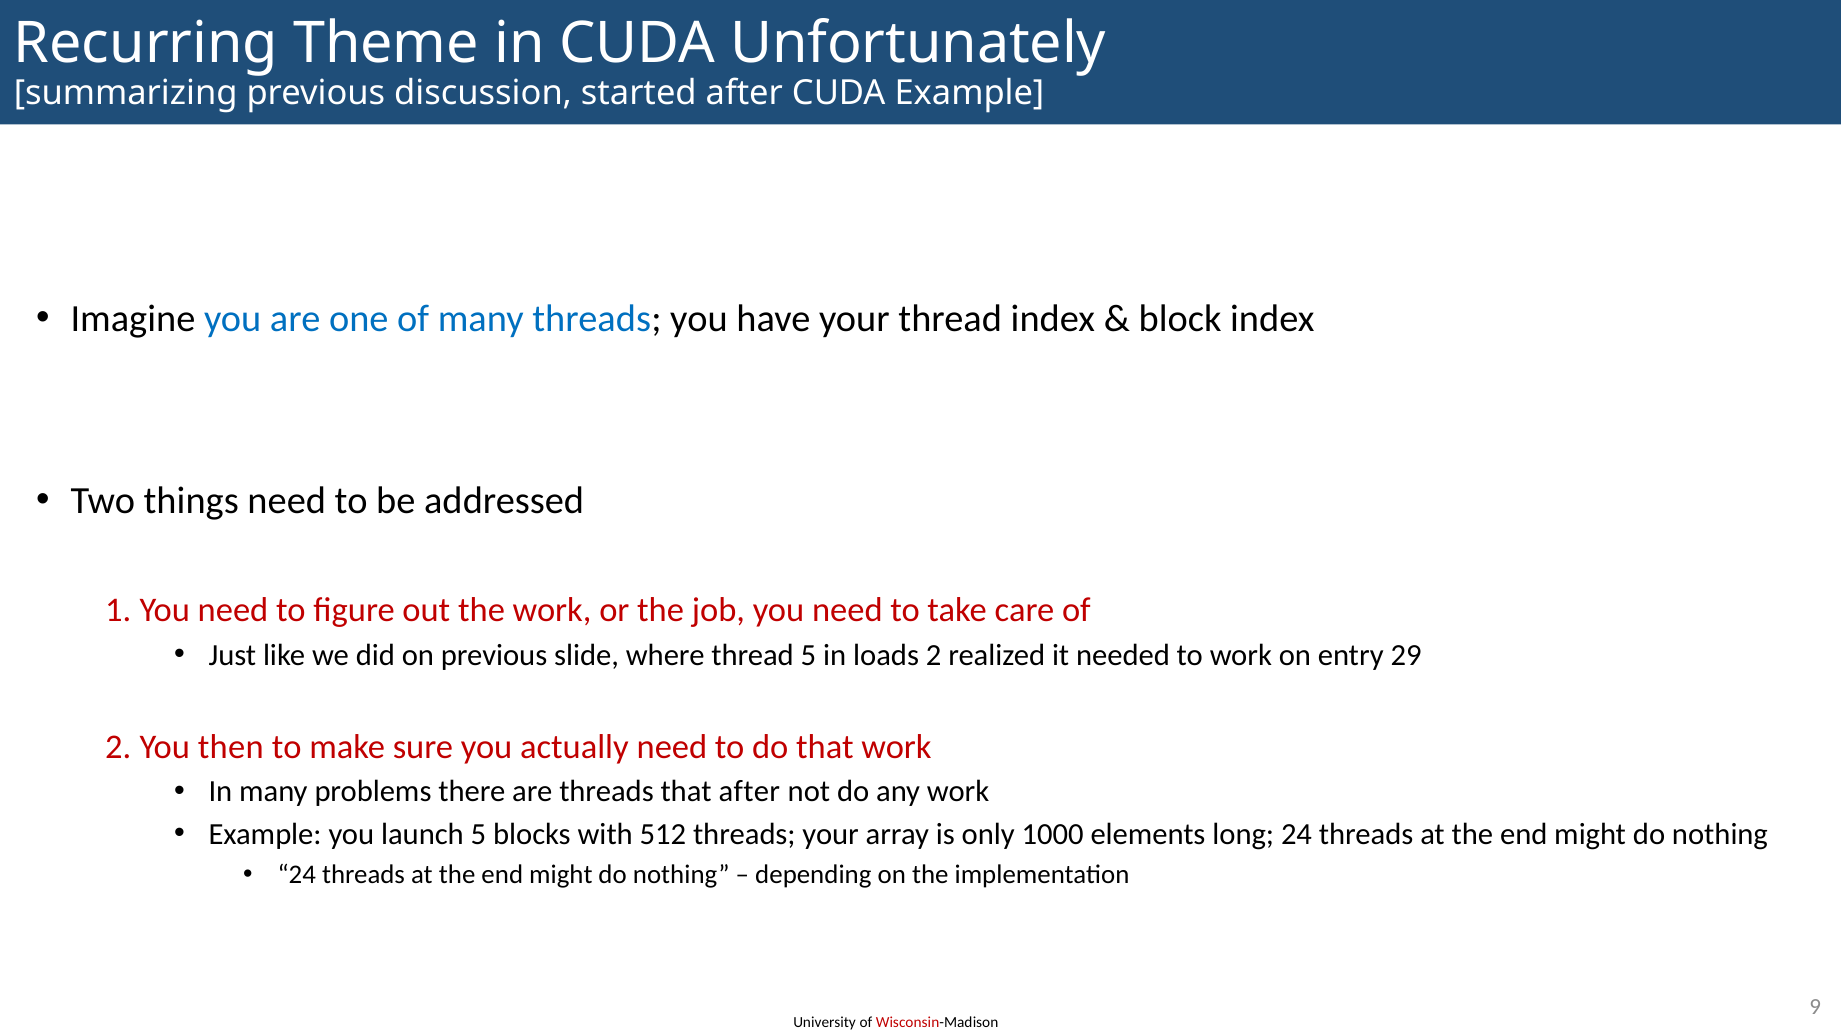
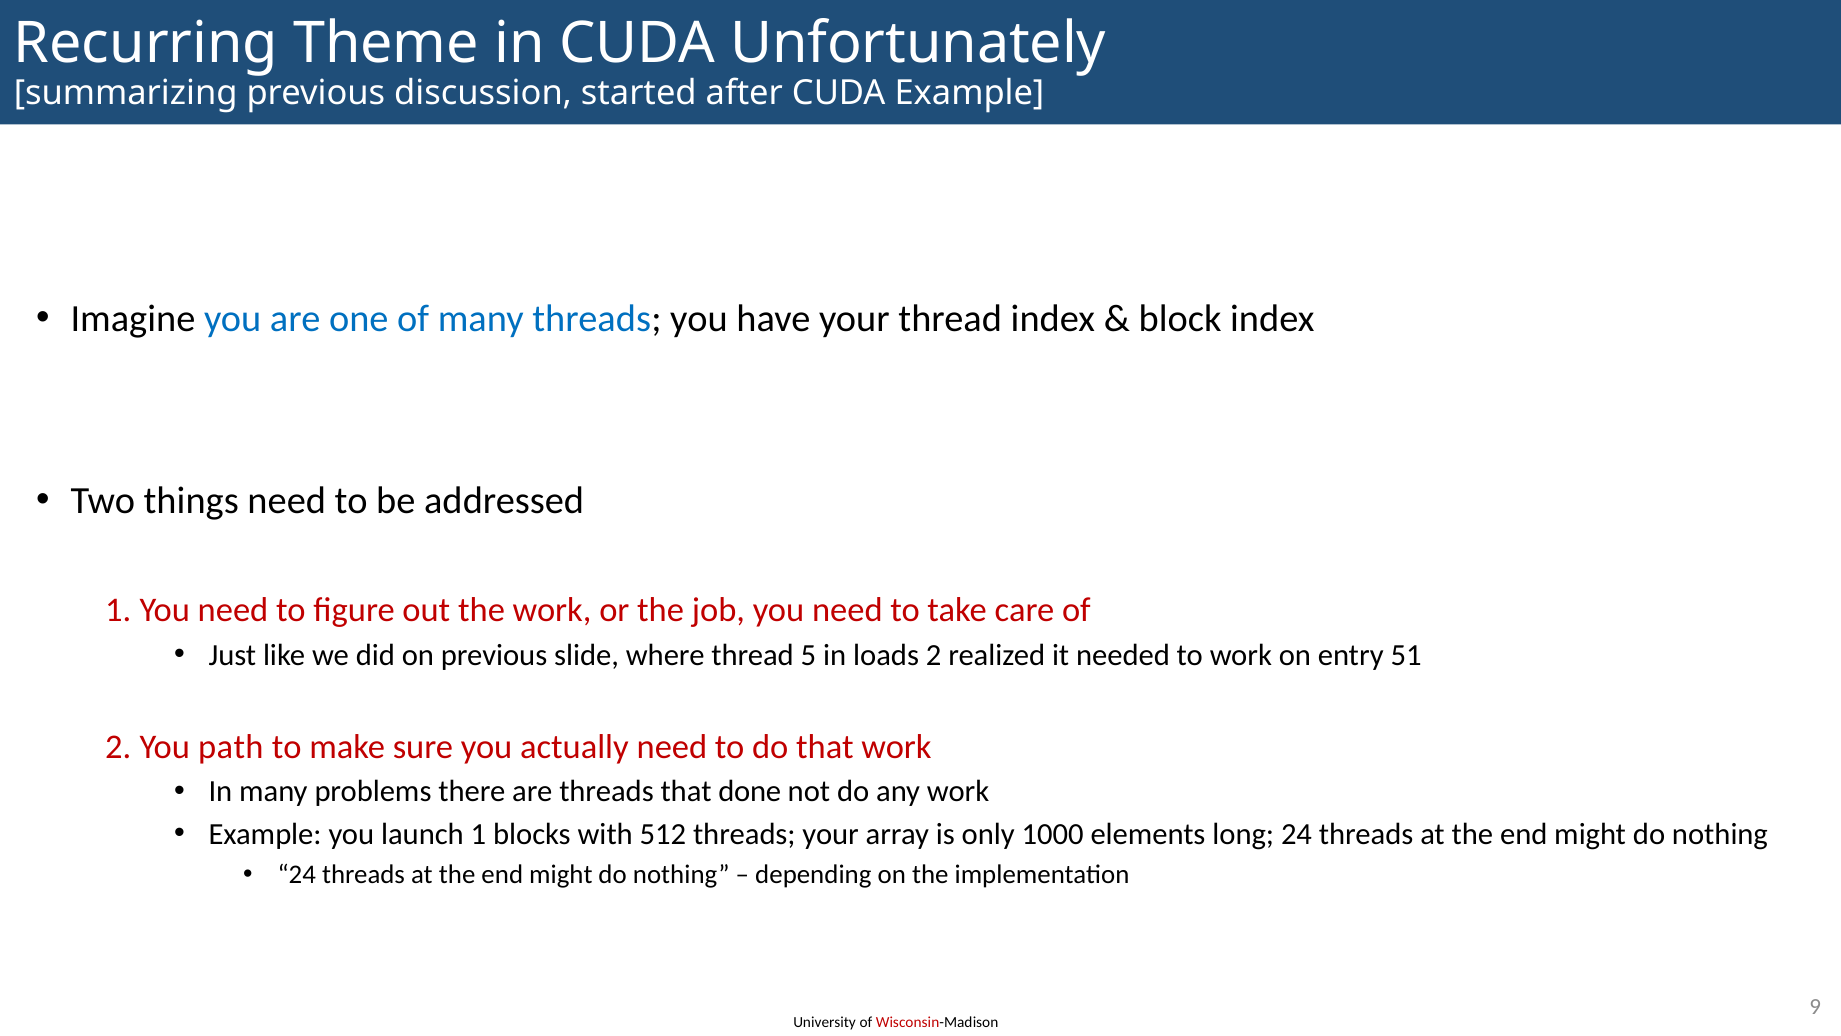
29: 29 -> 51
then: then -> path
that after: after -> done
launch 5: 5 -> 1
